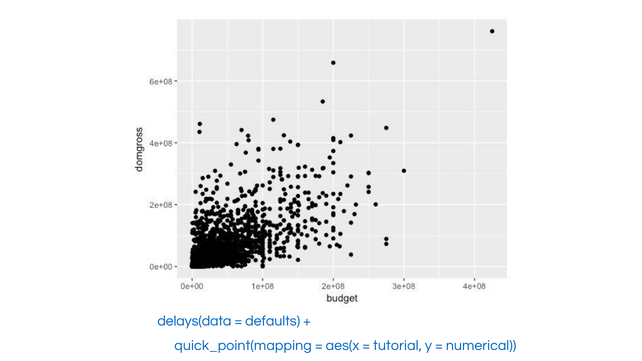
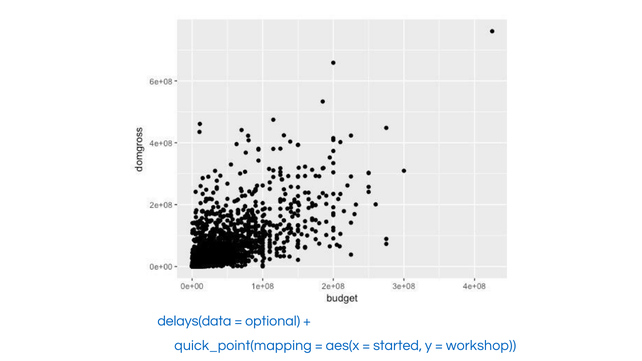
defaults: defaults -> optional
tutorial: tutorial -> started
numerical: numerical -> workshop
